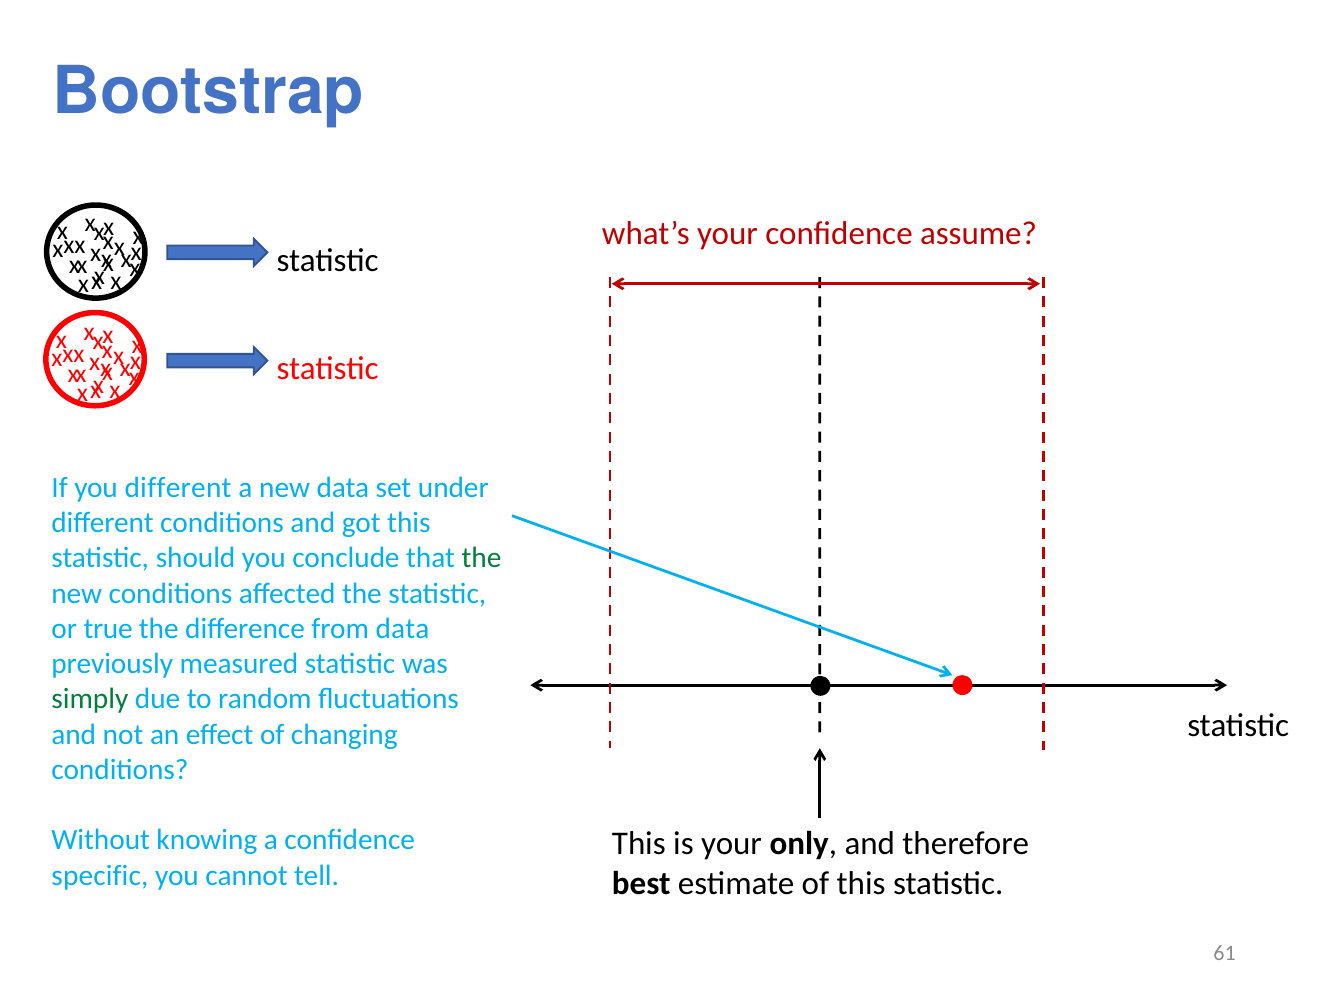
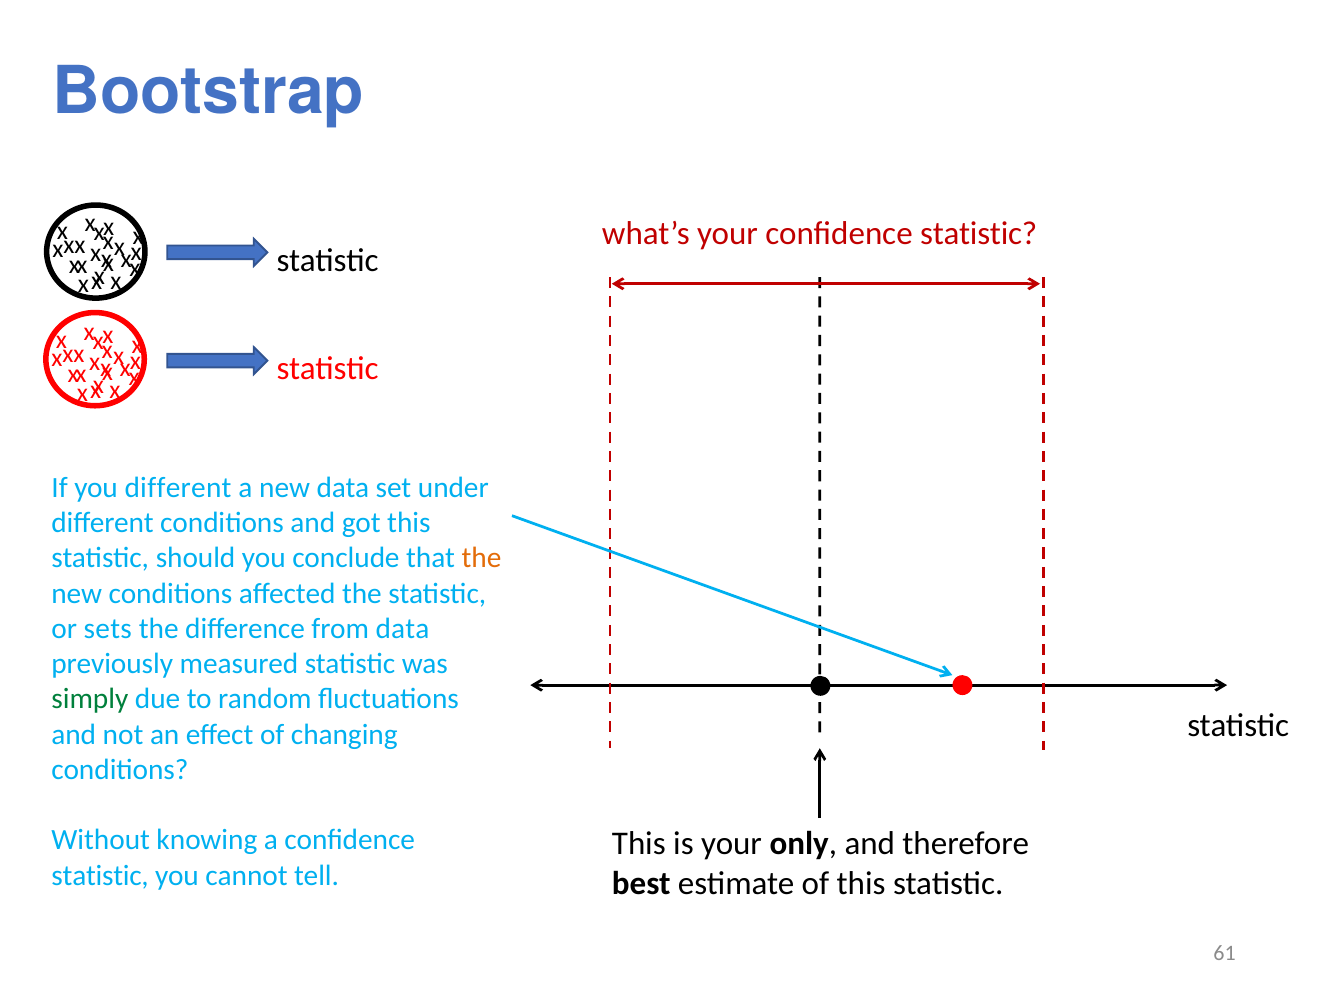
your confidence assume: assume -> statistic
the at (481, 558) colour: green -> orange
true: true -> sets
specific at (100, 875): specific -> statistic
